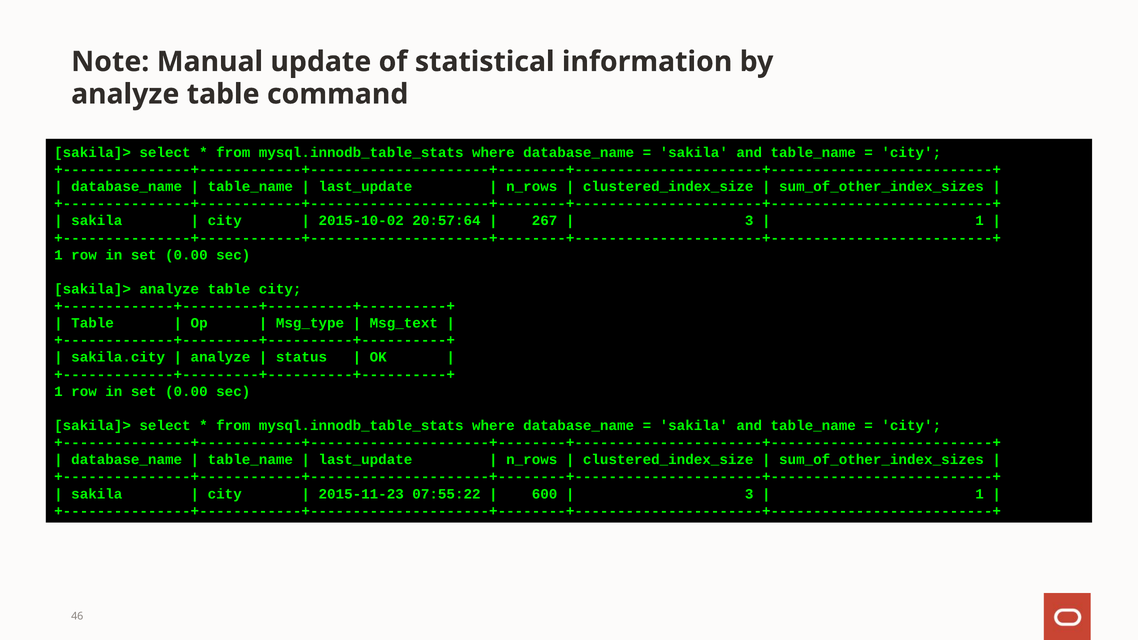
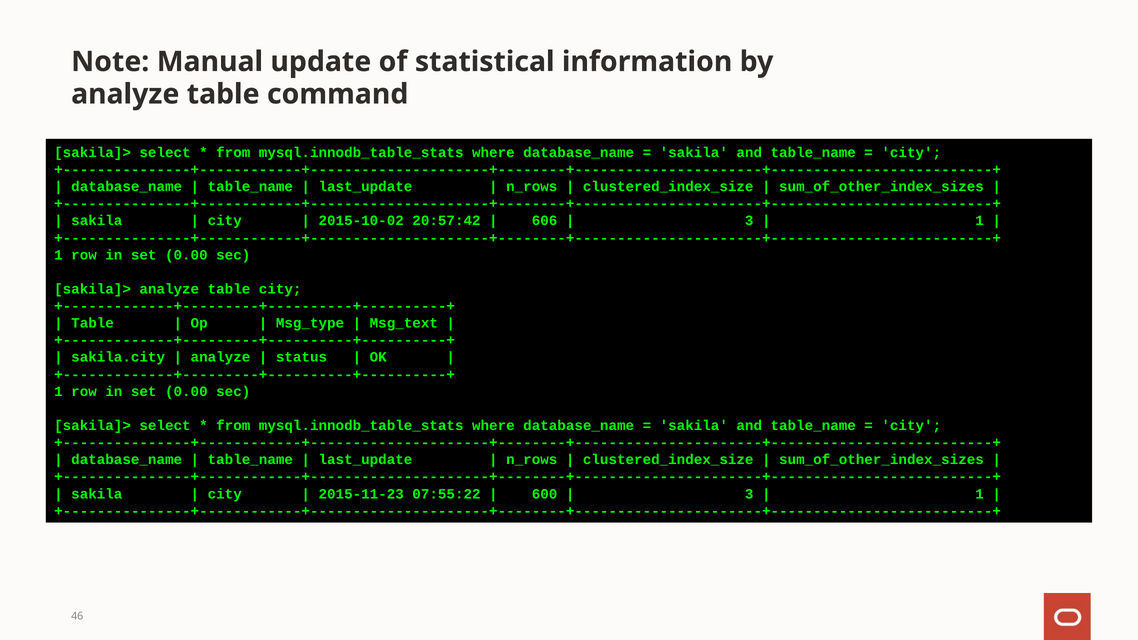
20:57:64: 20:57:64 -> 20:57:42
267: 267 -> 606
